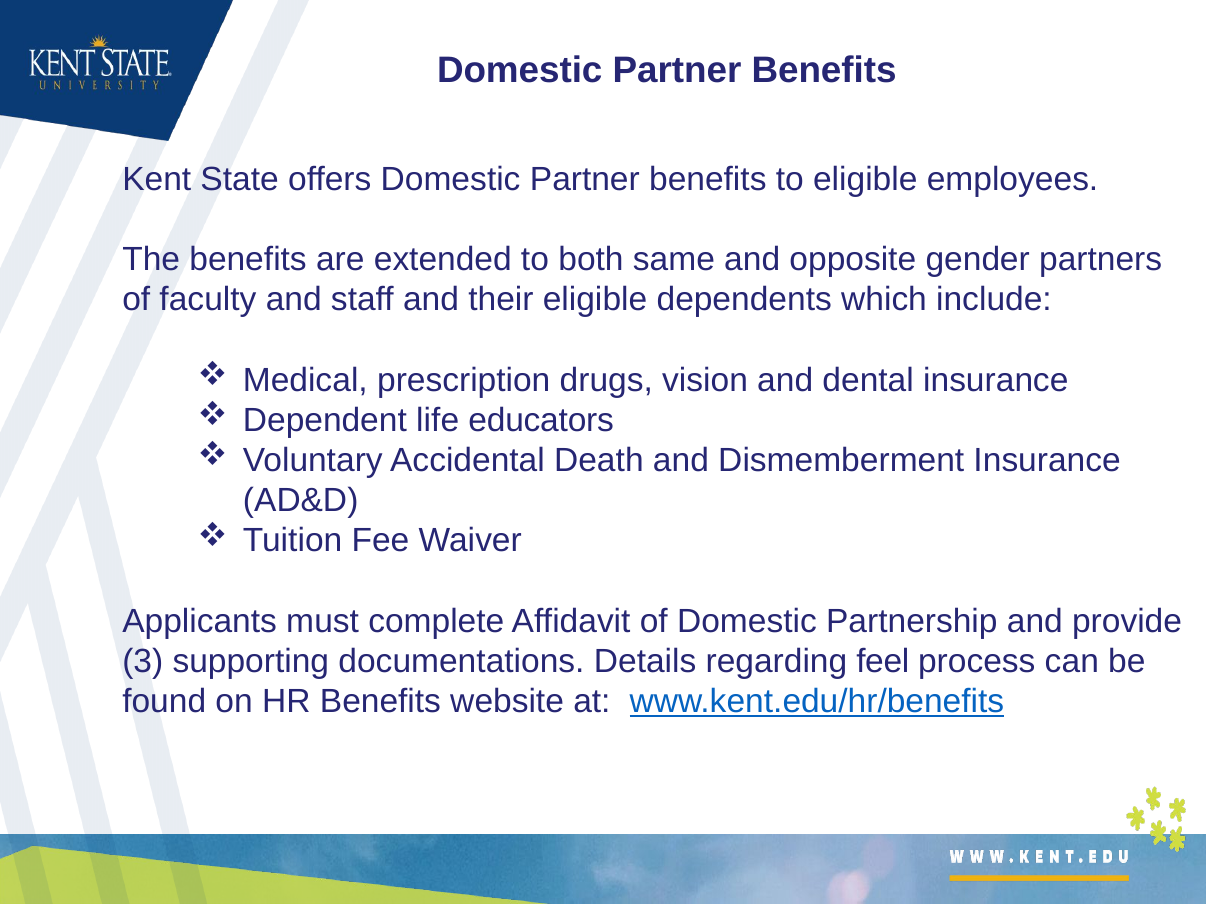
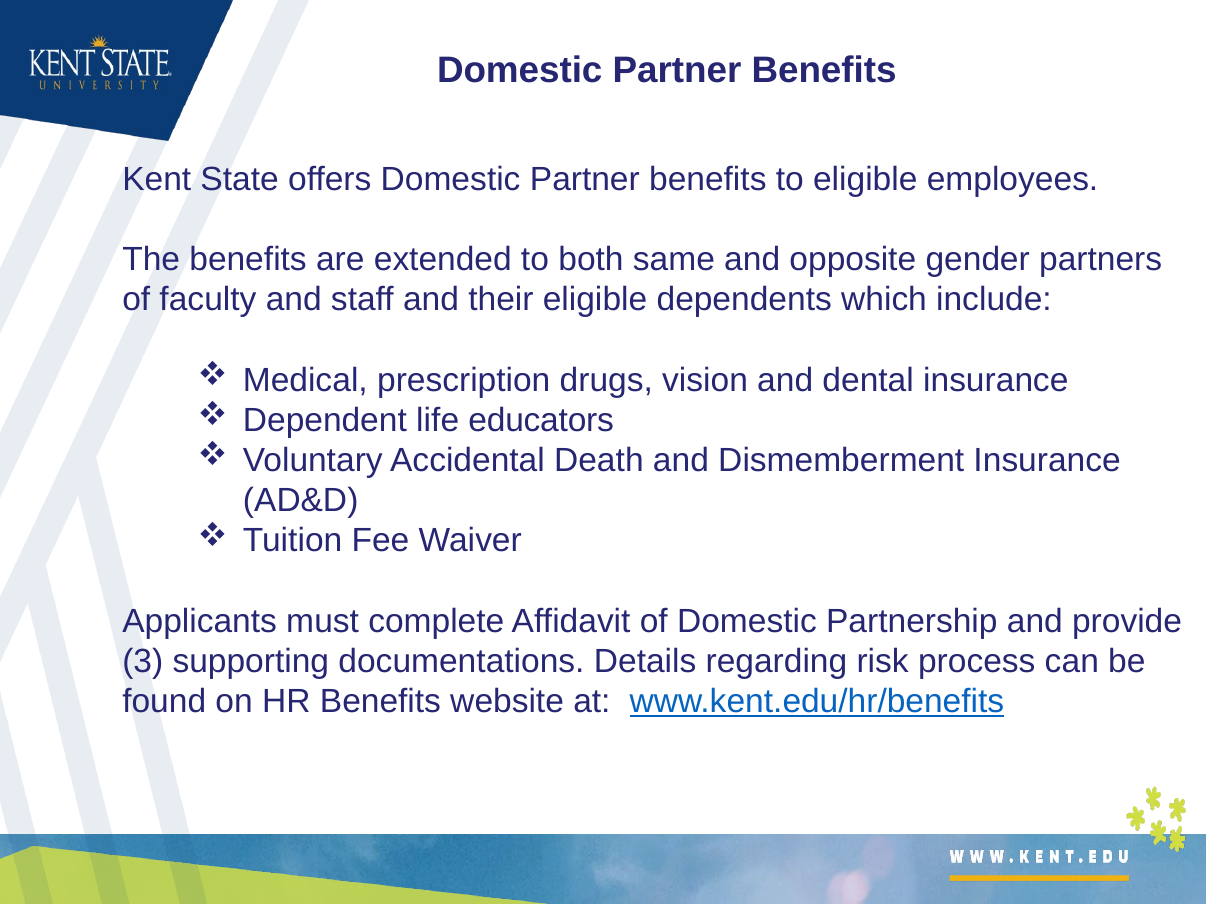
feel: feel -> risk
